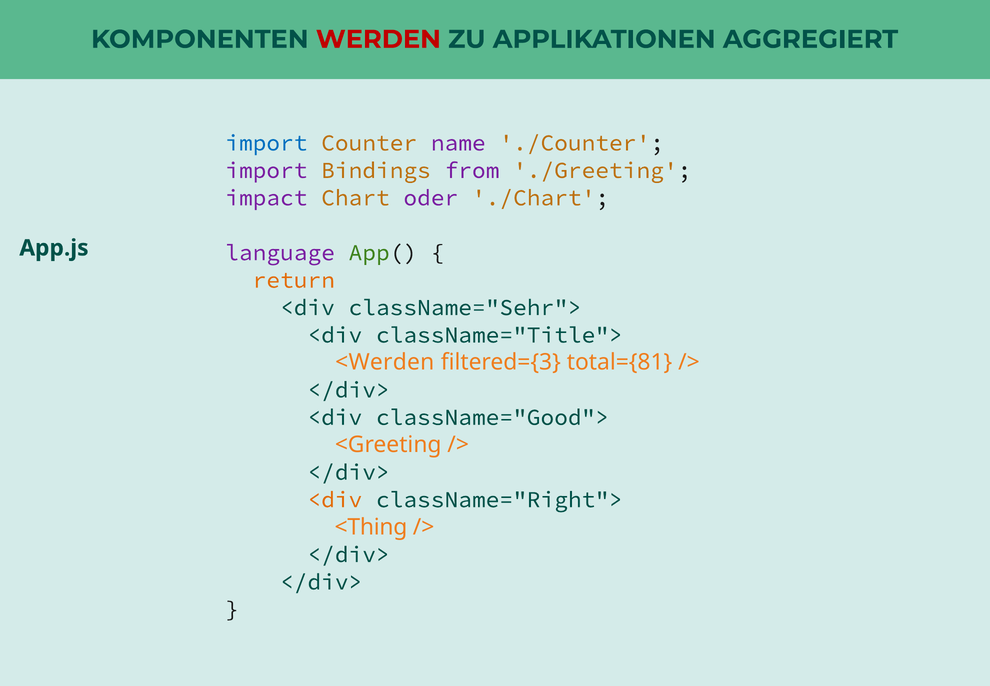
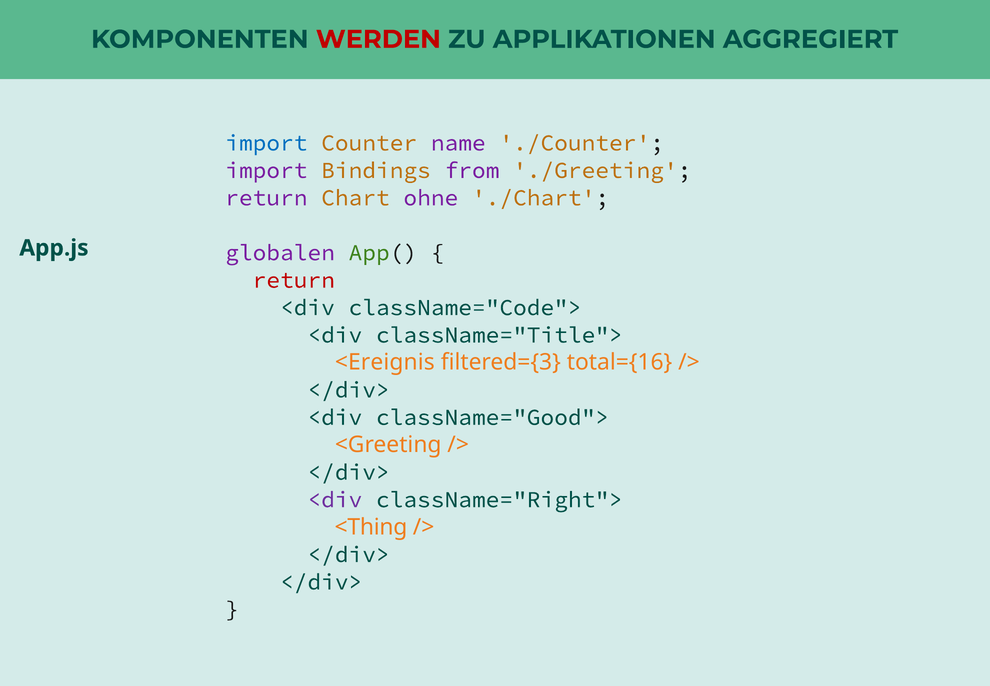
impact at (266, 198): impact -> return
oder: oder -> ohne
language: language -> globalen
return at (294, 280) colour: orange -> red
className="Sehr">: className="Sehr"> -> className="Code">
<Werden: <Werden -> <Ereignis
total={81: total={81 -> total={16
<div at (335, 499) colour: orange -> purple
